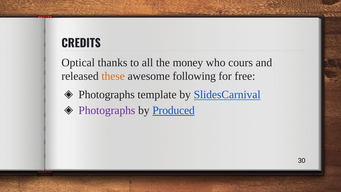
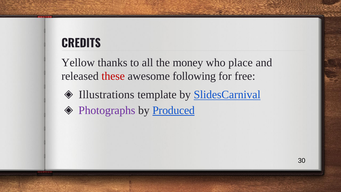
Optical: Optical -> Yellow
cours: cours -> place
these colour: orange -> red
Photographs at (107, 95): Photographs -> Illustrations
